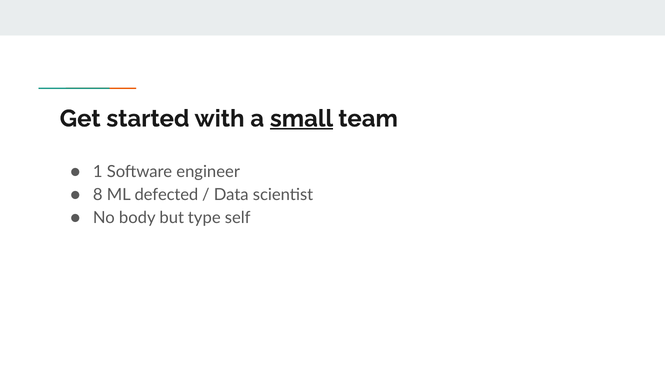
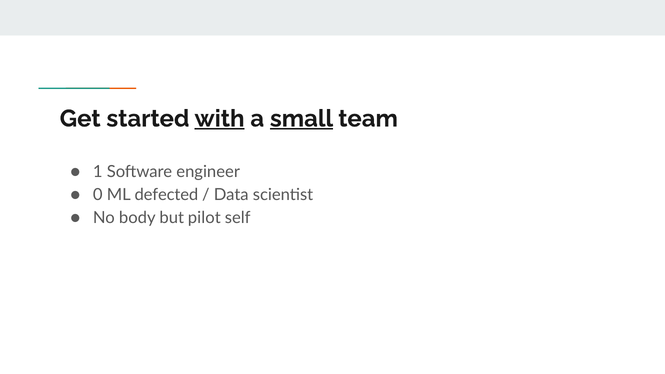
with underline: none -> present
8: 8 -> 0
type: type -> pilot
